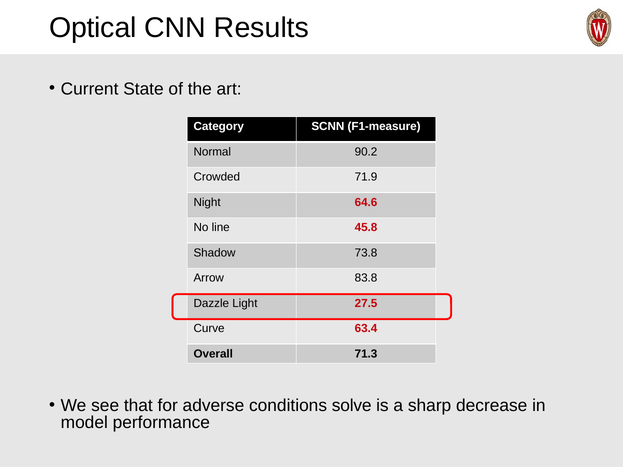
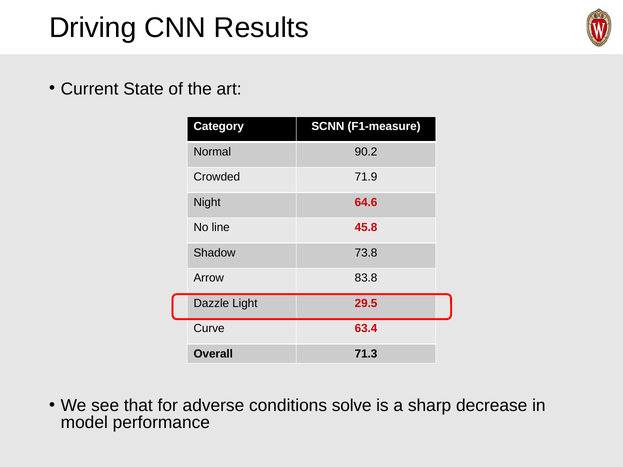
Optical: Optical -> Driving
27.5: 27.5 -> 29.5
